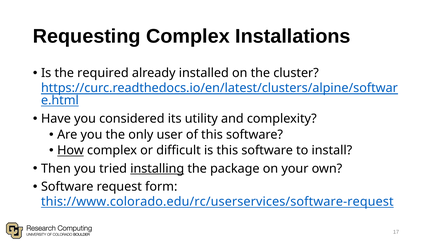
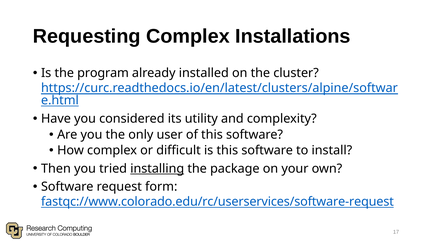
required: required -> program
How underline: present -> none
this://www.colorado.edu/rc/userservices/software-request: this://www.colorado.edu/rc/userservices/software-request -> fastqc://www.colorado.edu/rc/userservices/software-request
